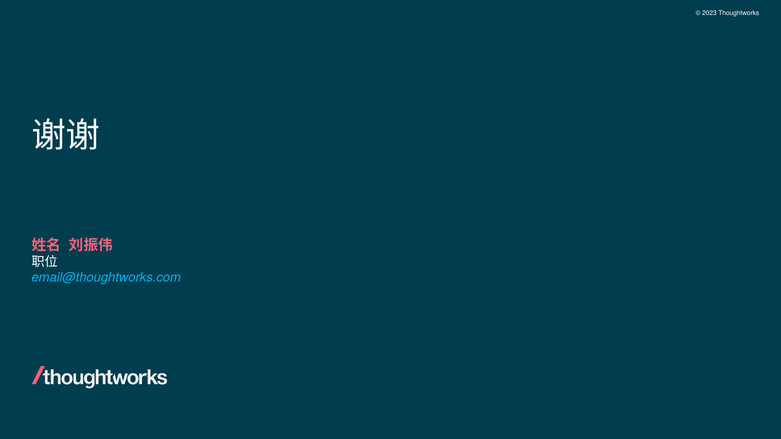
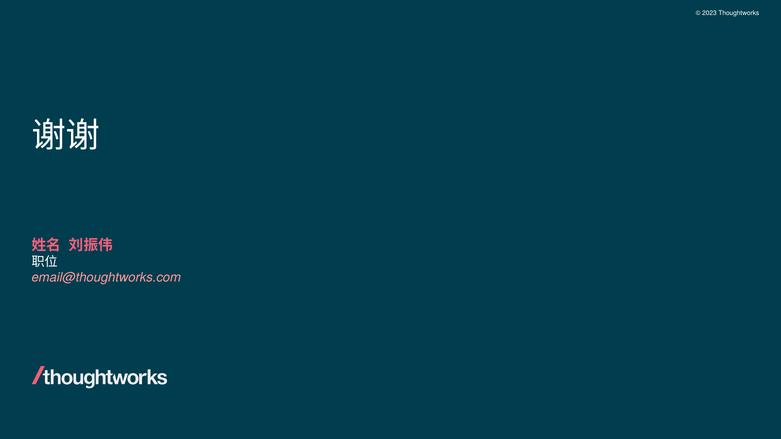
email@thoughtworks.com colour: light blue -> pink
